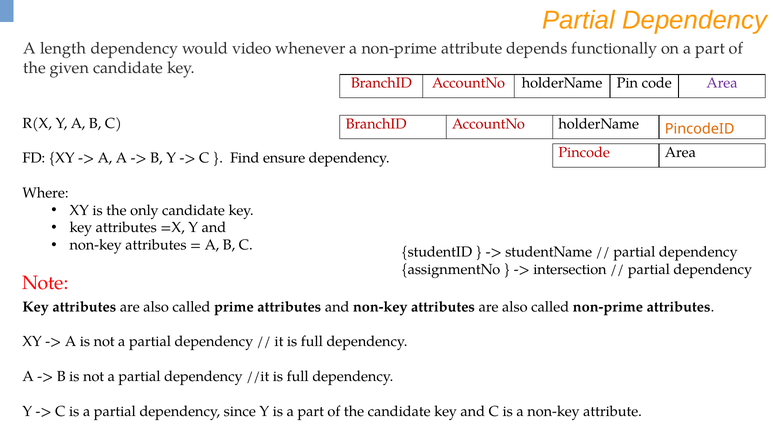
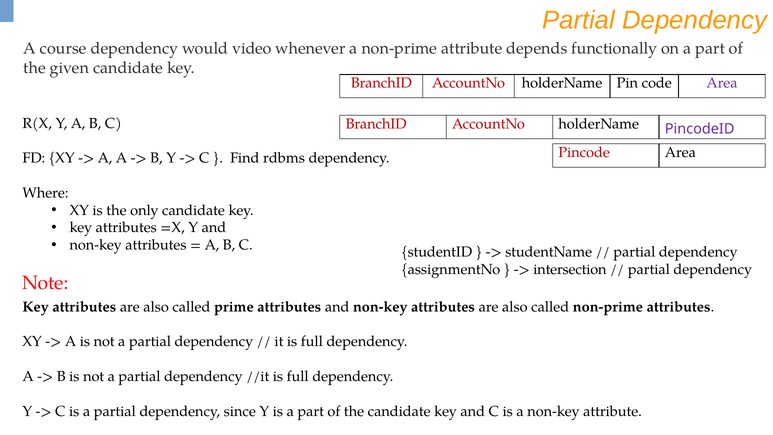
length: length -> course
PincodeID colour: orange -> purple
ensure: ensure -> rdbms
